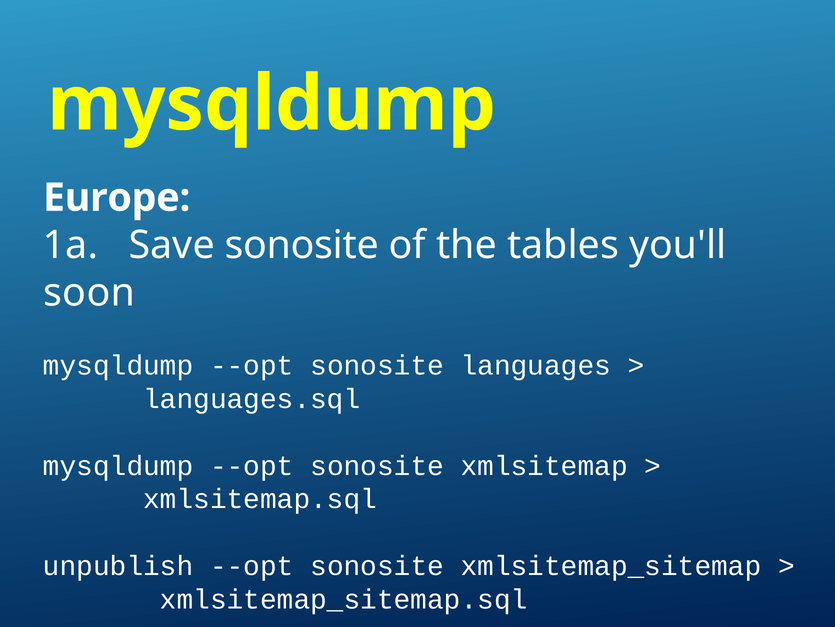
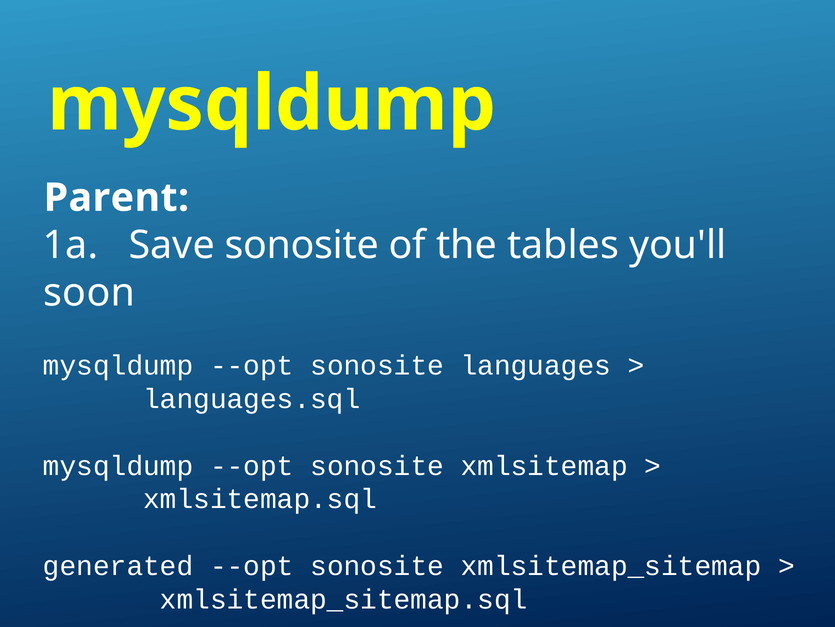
Europe: Europe -> Parent
unpublish: unpublish -> generated
